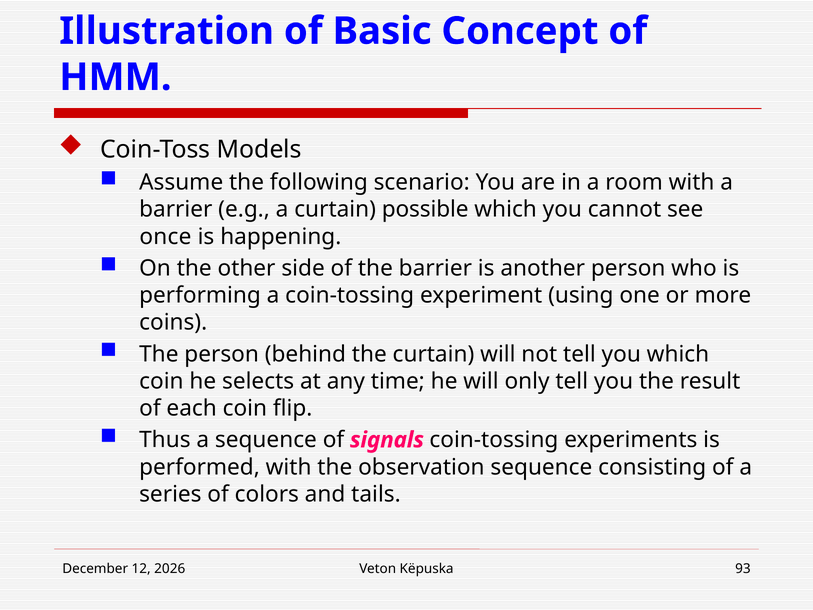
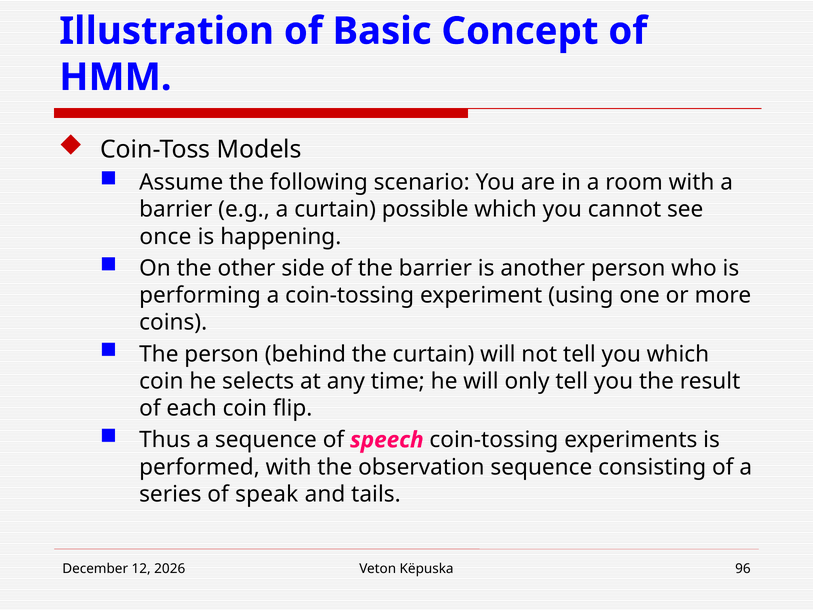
signals: signals -> speech
colors: colors -> speak
93: 93 -> 96
